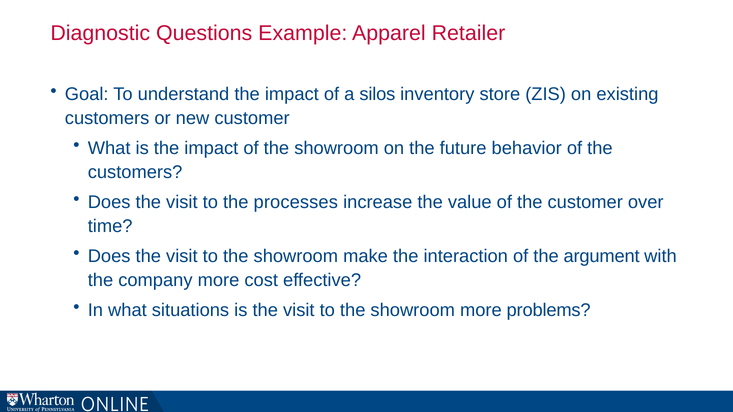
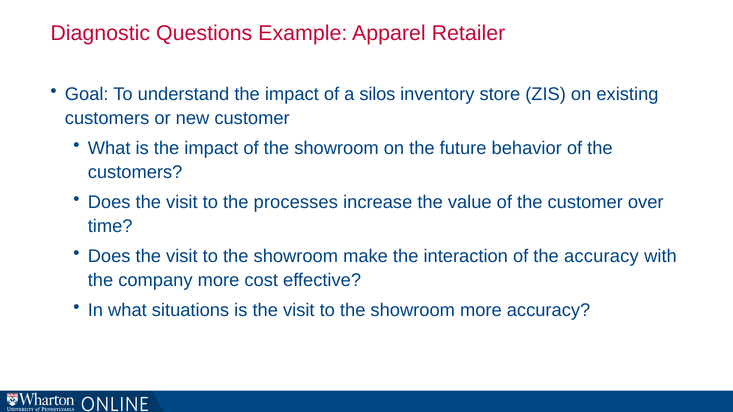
the argument: argument -> accuracy
more problems: problems -> accuracy
